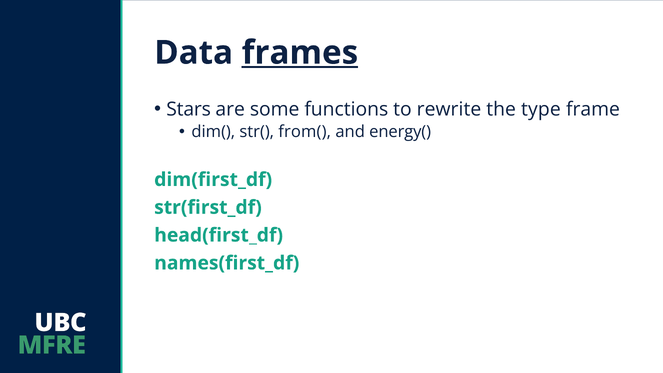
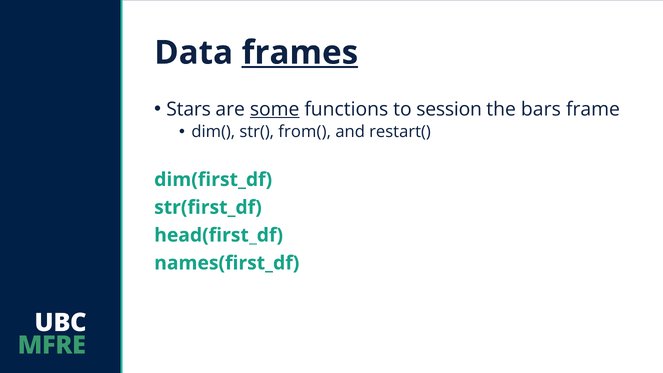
some underline: none -> present
rewrite: rewrite -> session
type: type -> bars
energy(: energy( -> restart(
